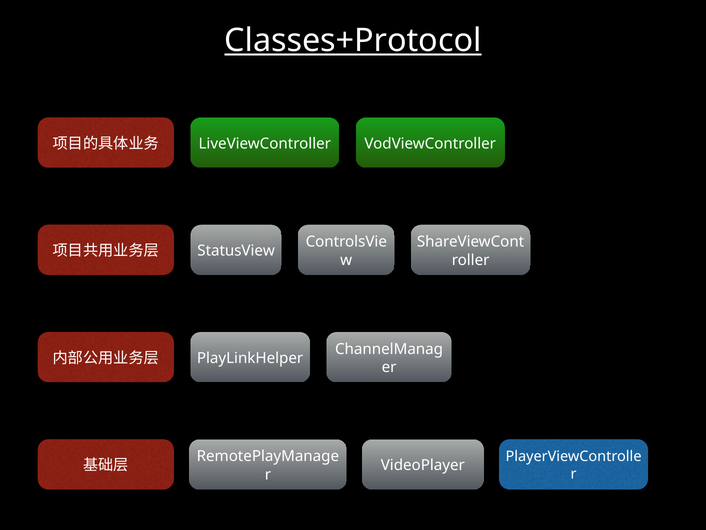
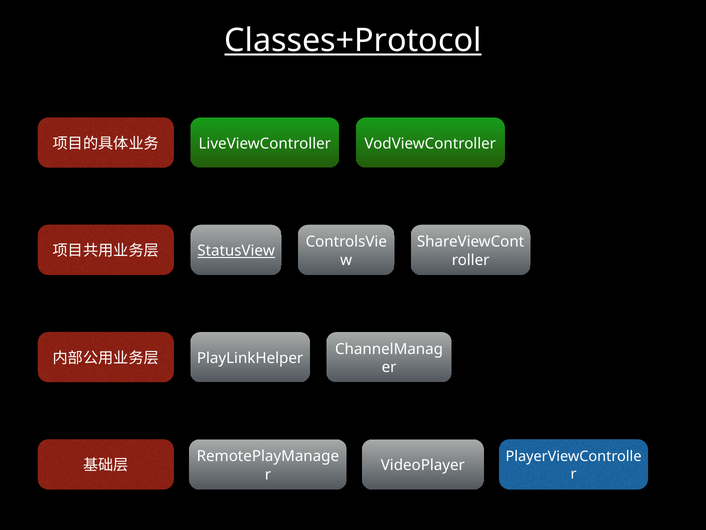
StatusView underline: none -> present
